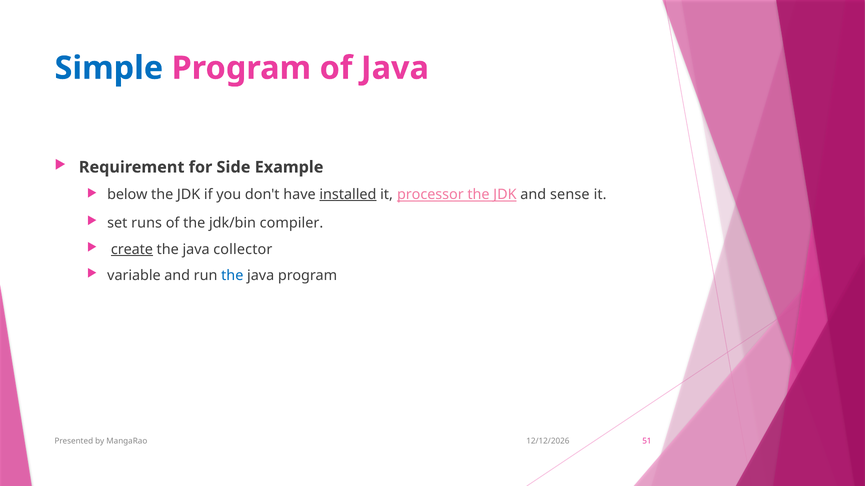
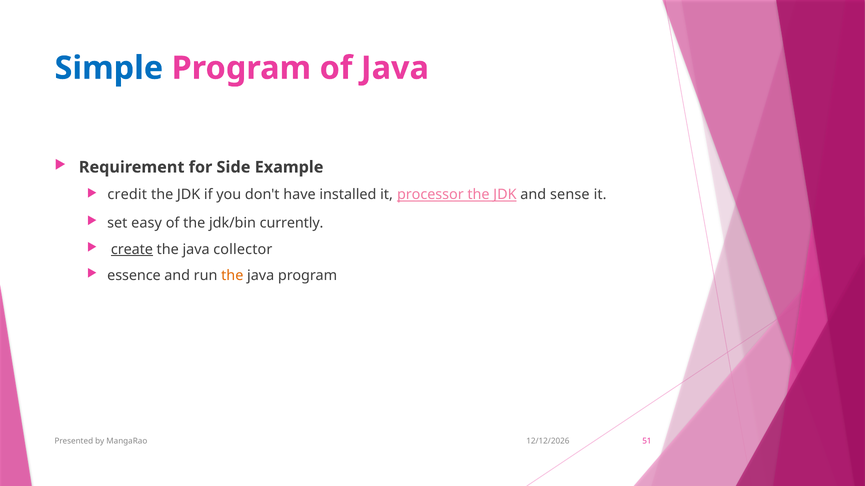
below: below -> credit
installed underline: present -> none
runs: runs -> easy
compiler: compiler -> currently
variable: variable -> essence
the at (232, 276) colour: blue -> orange
